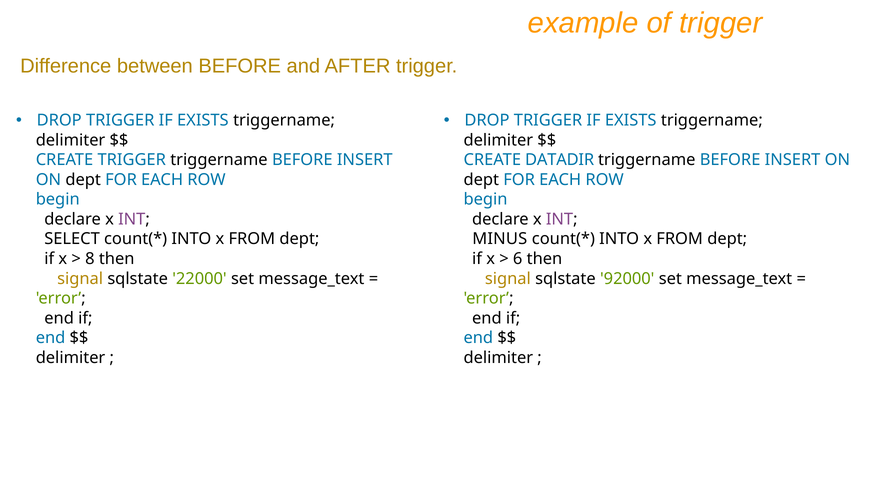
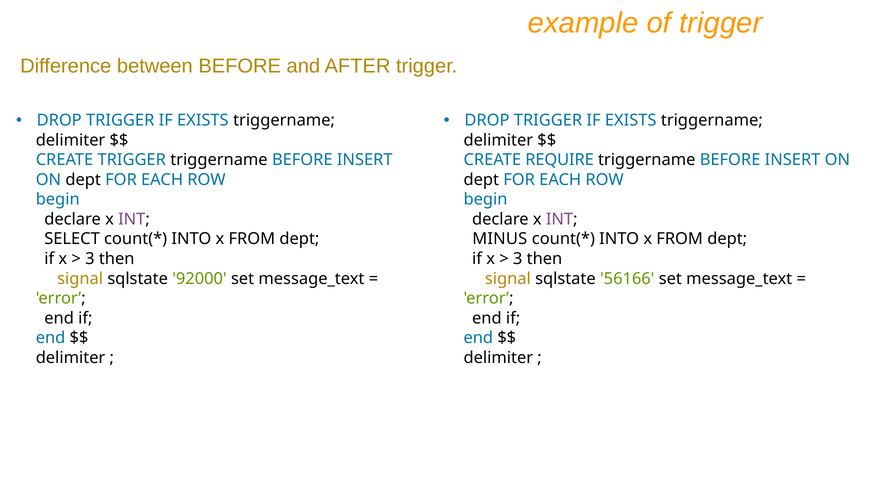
DATADIR: DATADIR -> REQUIRE
8 at (90, 259): 8 -> 3
6 at (518, 259): 6 -> 3
22000: 22000 -> 92000
92000: 92000 -> 56166
